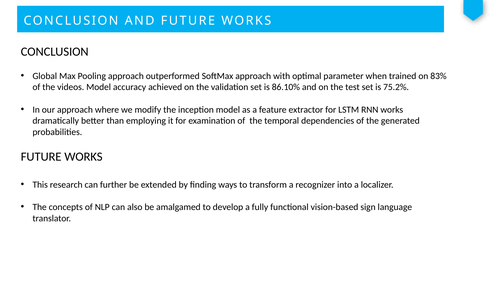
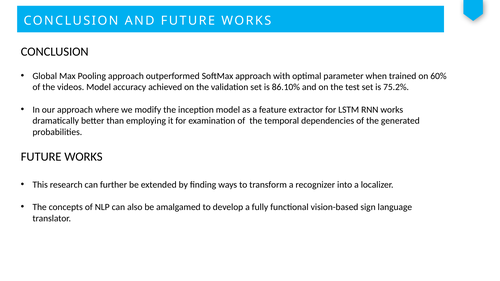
83%: 83% -> 60%
